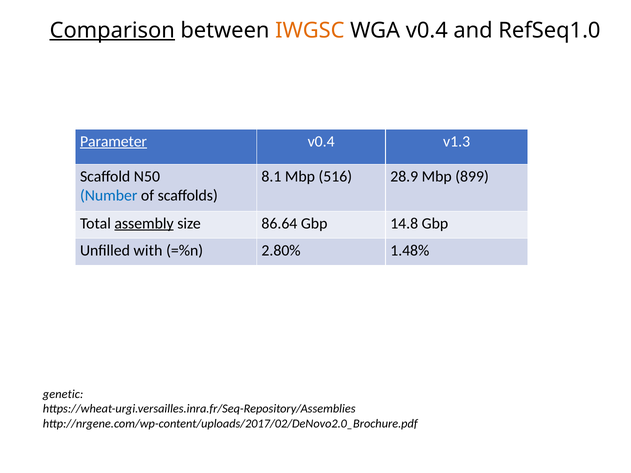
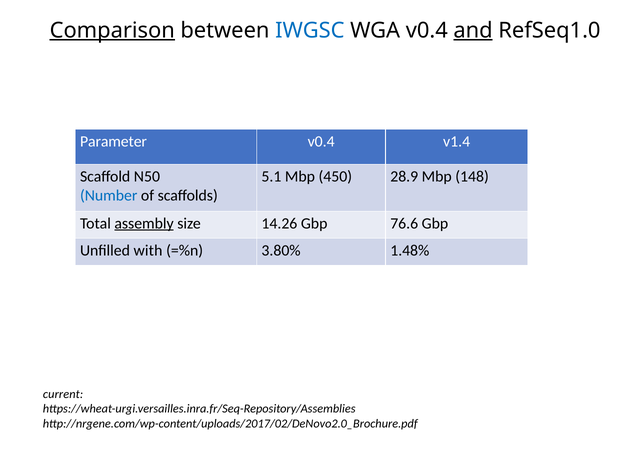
IWGSC colour: orange -> blue
and underline: none -> present
Parameter underline: present -> none
v1.3: v1.3 -> v1.4
8.1: 8.1 -> 5.1
516: 516 -> 450
899: 899 -> 148
86.64: 86.64 -> 14.26
14.8: 14.8 -> 76.6
2.80%: 2.80% -> 3.80%
genetic: genetic -> current
